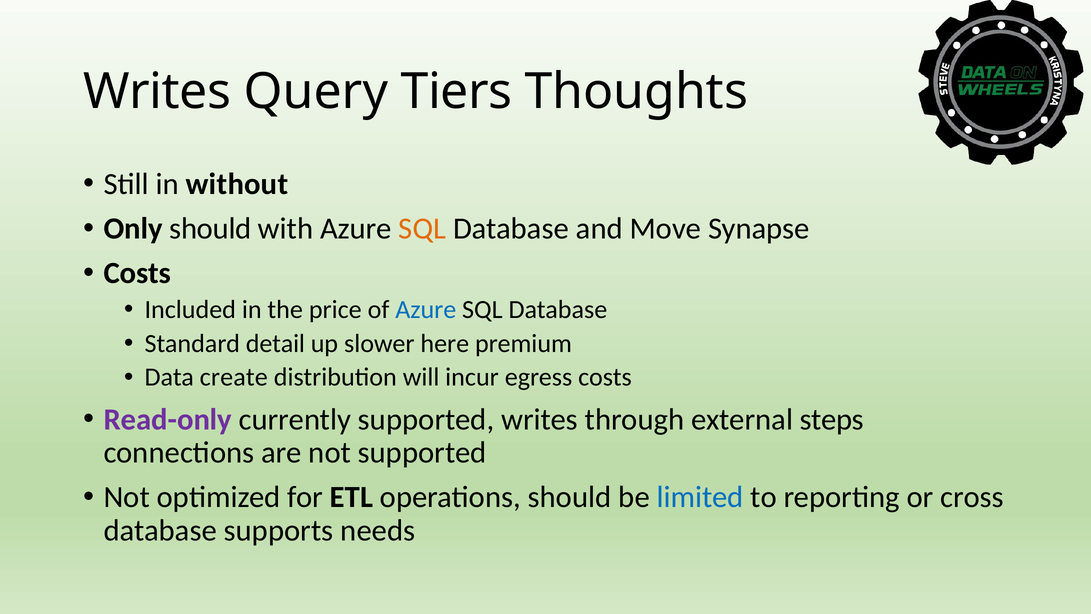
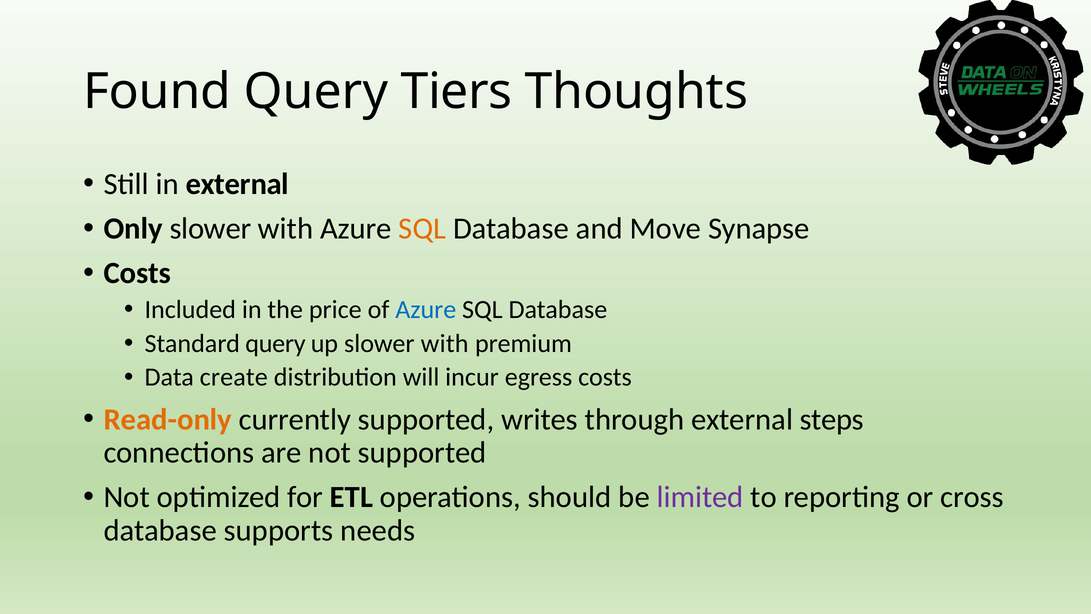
Writes at (157, 92): Writes -> Found
in without: without -> external
Only should: should -> slower
Standard detail: detail -> query
up slower here: here -> with
Read-only colour: purple -> orange
limited colour: blue -> purple
